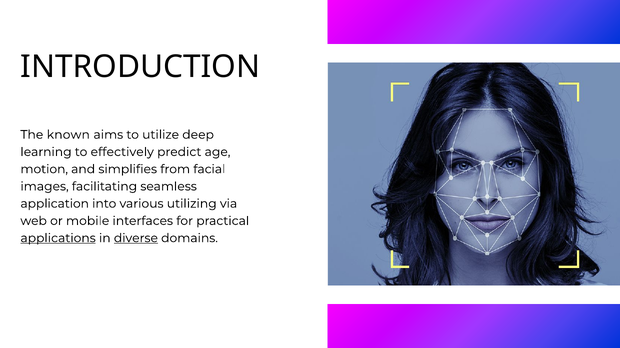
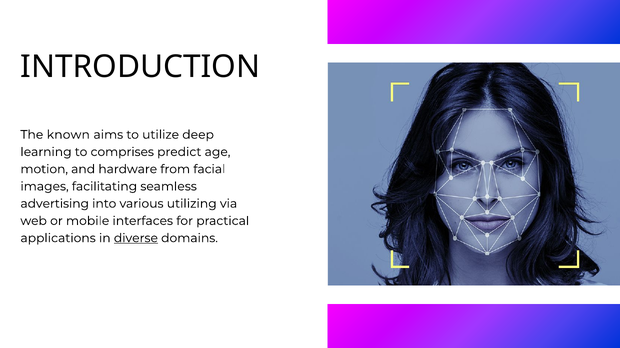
effectively: effectively -> comprises
simplifies: simplifies -> hardware
application: application -> advertising
applications underline: present -> none
